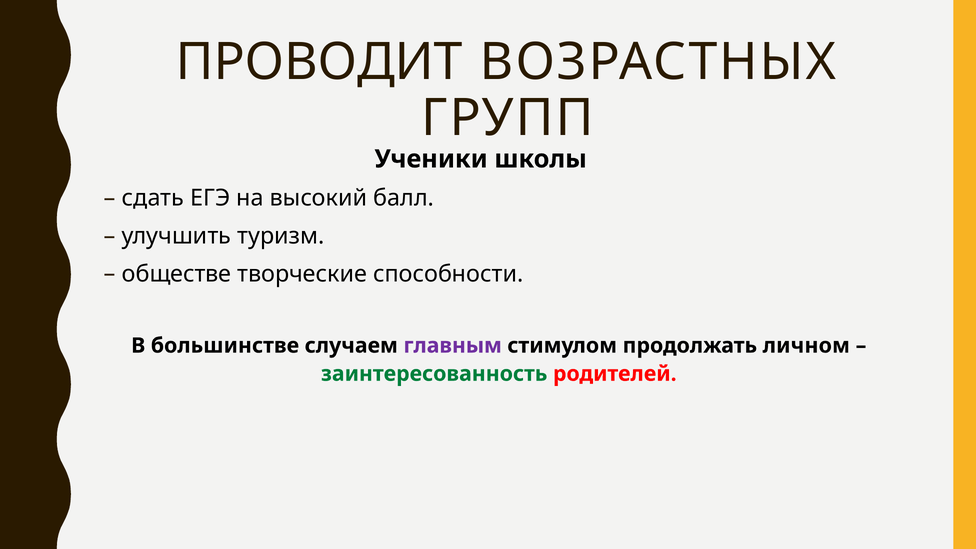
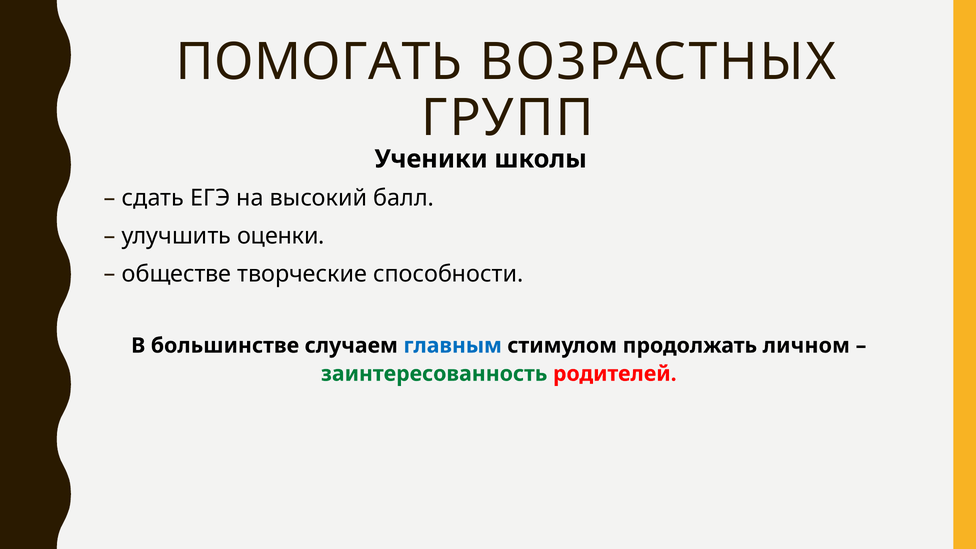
ПРОВОДИТ: ПРОВОДИТ -> ПОМОГАТЬ
туризм: туризм -> оценки
главным colour: purple -> blue
